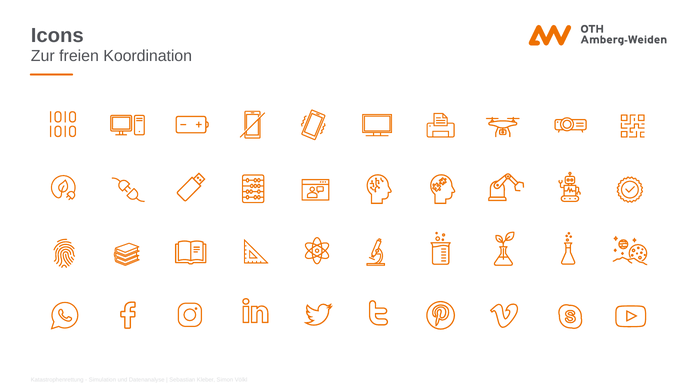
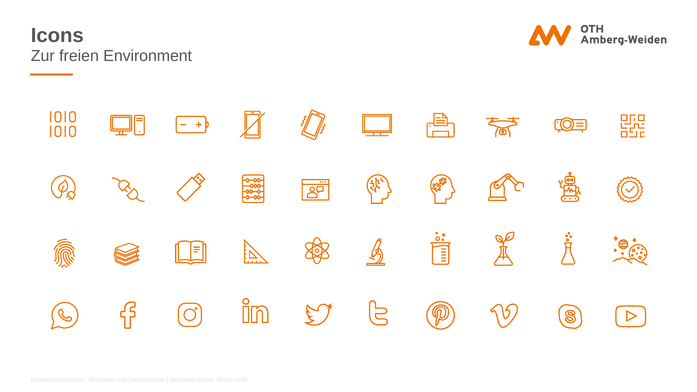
Koordination: Koordination -> Environment
